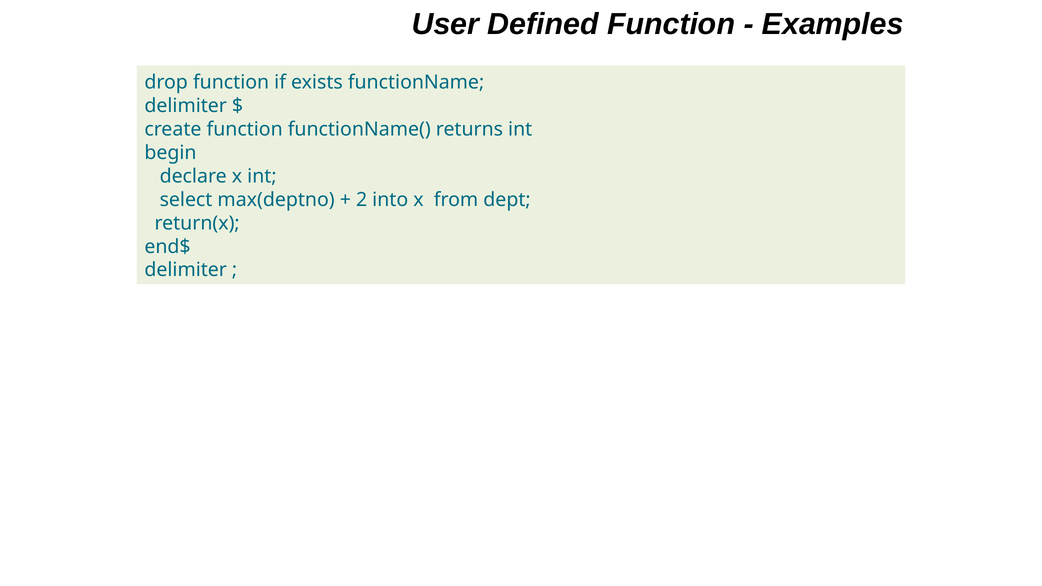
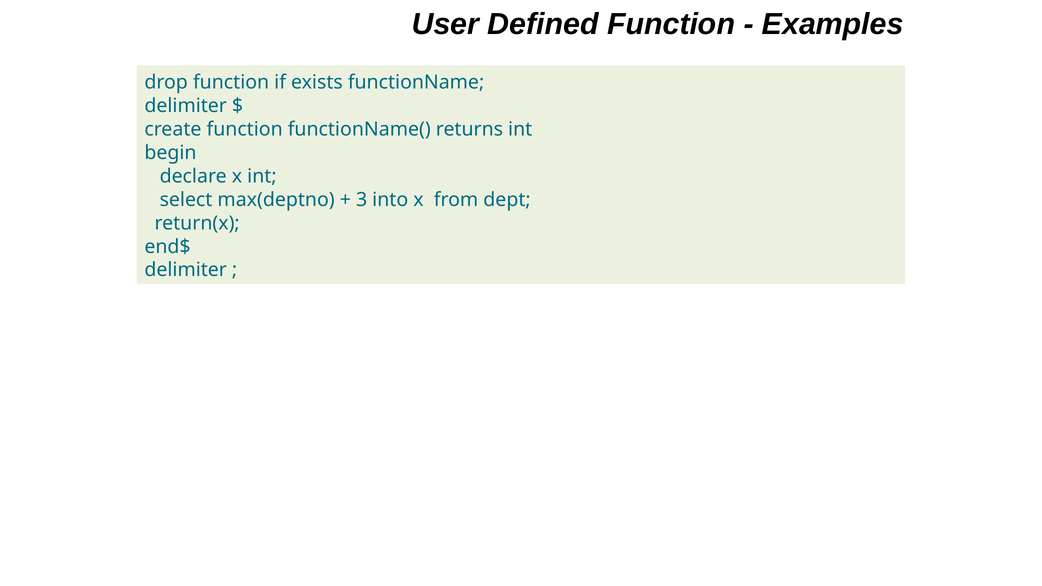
2: 2 -> 3
